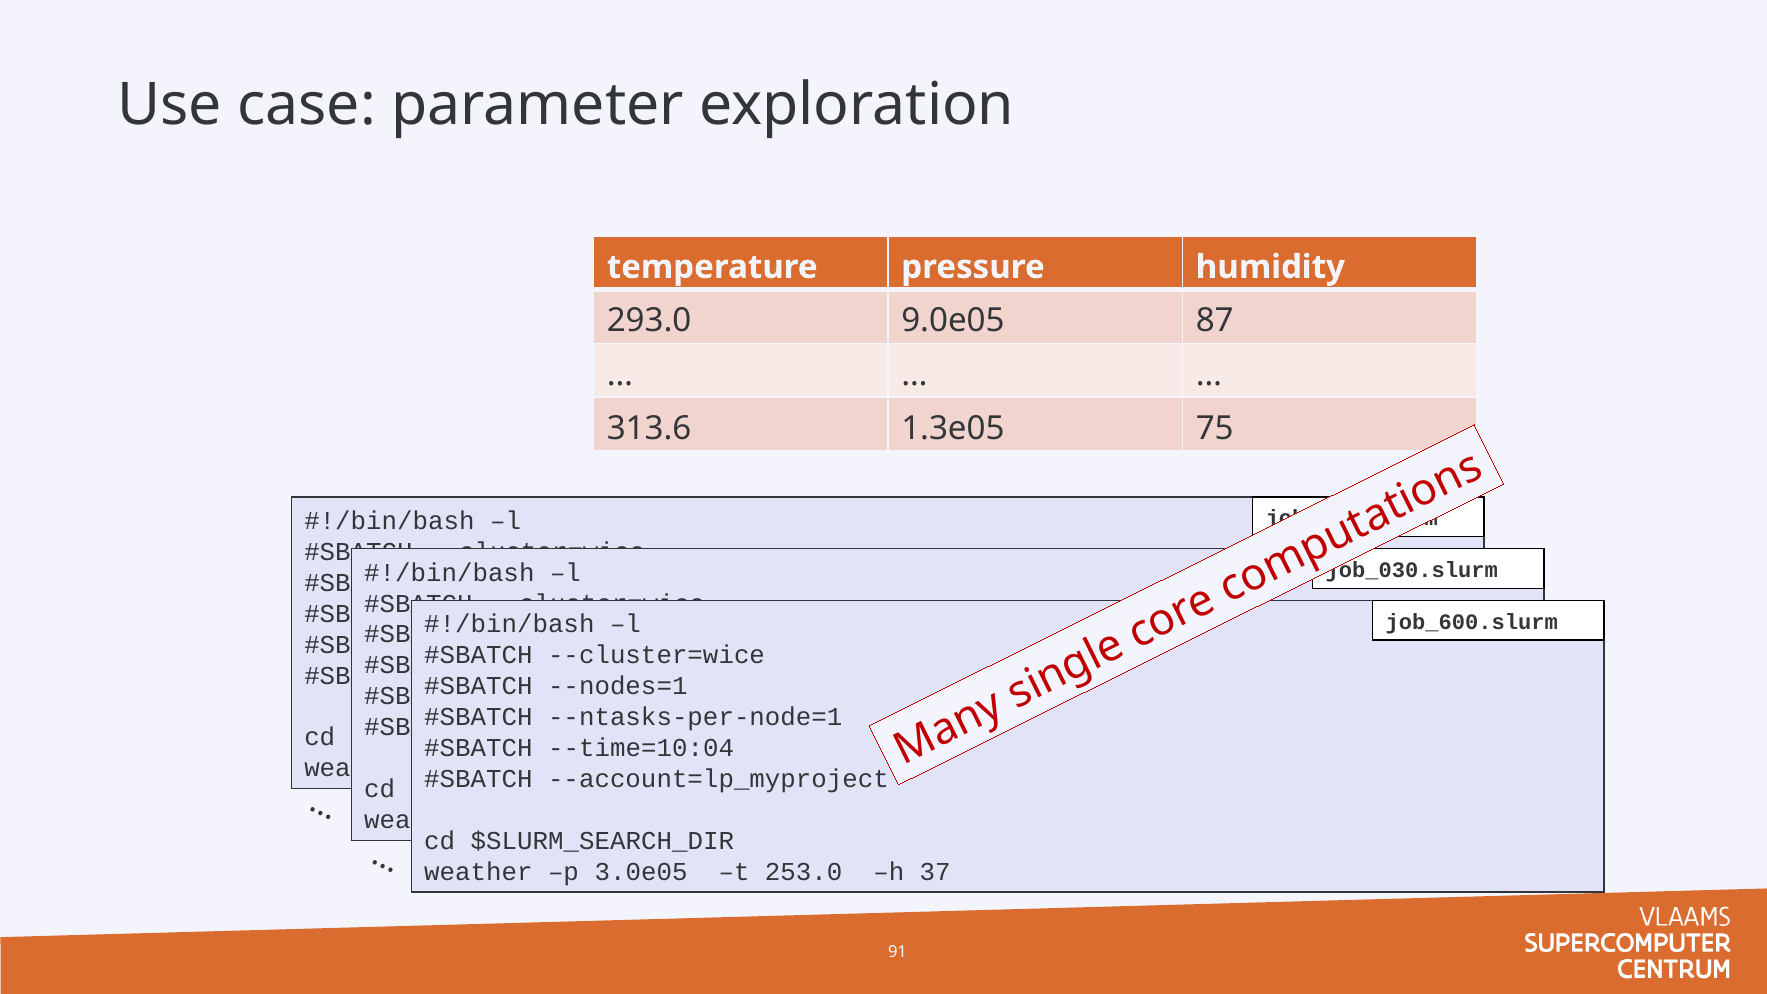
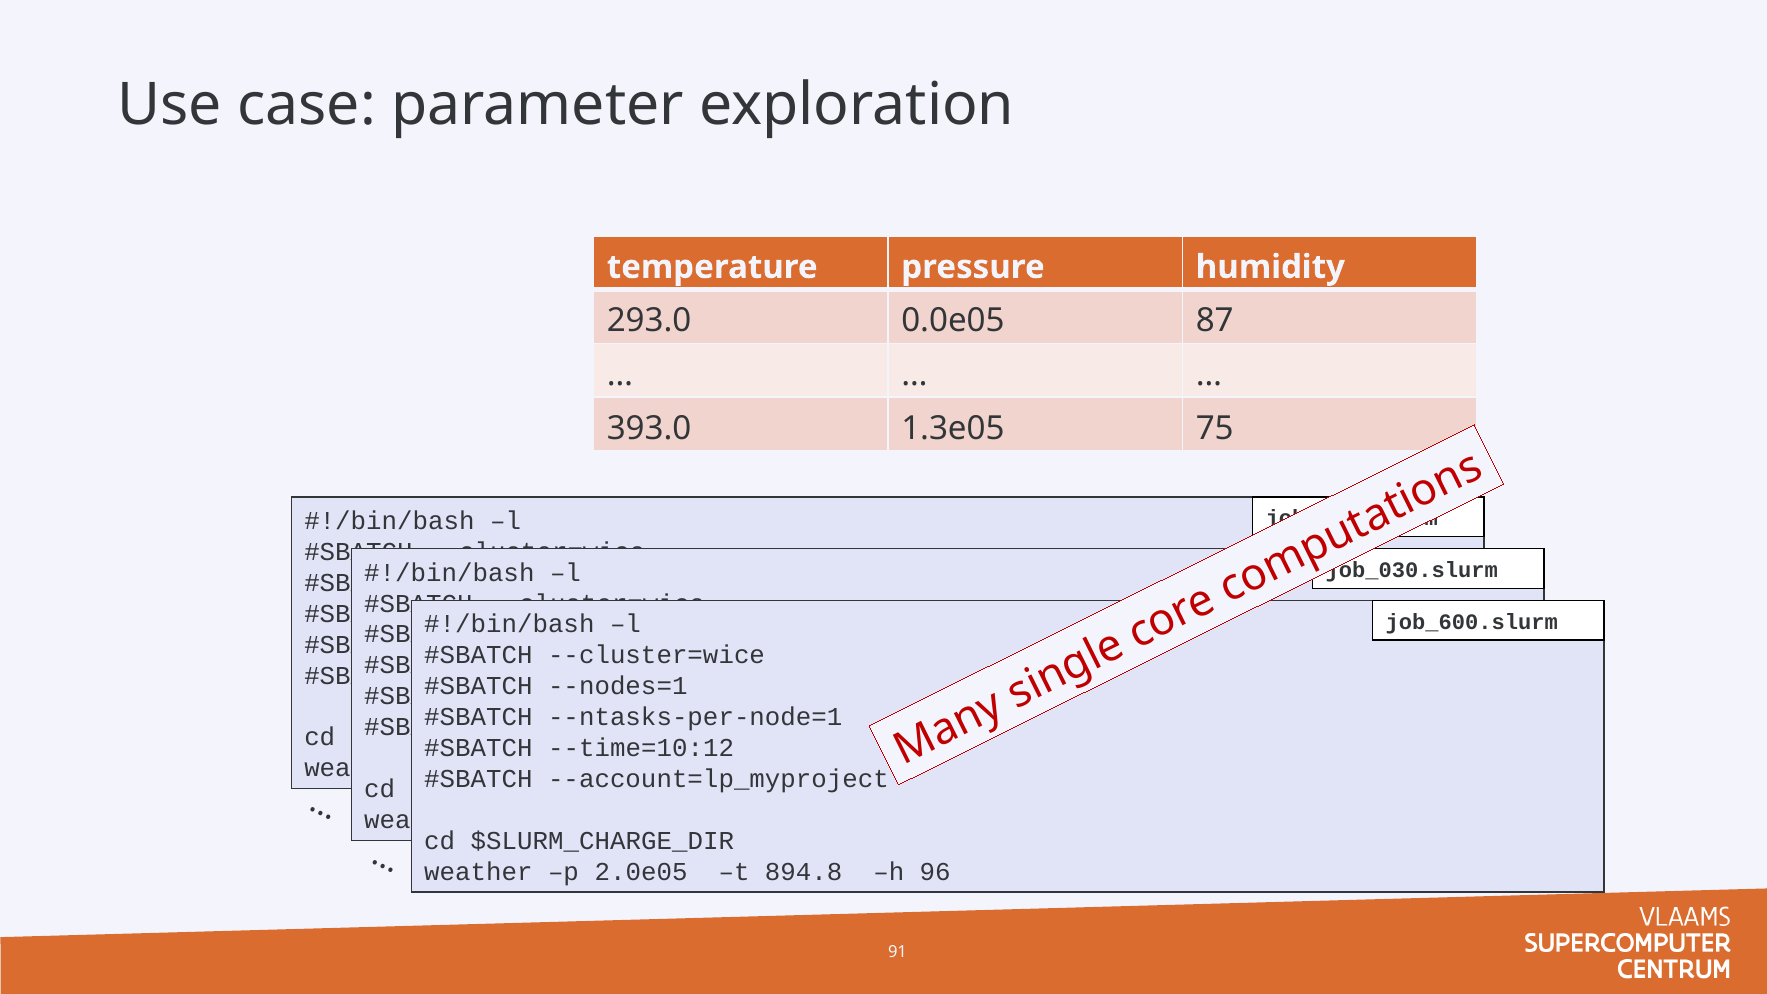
9.0e05: 9.0e05 -> 0.0e05
313.6: 313.6 -> 393.0
--time=10:04: --time=10:04 -> --time=10:12
$SLURM_SEARCH_DIR: $SLURM_SEARCH_DIR -> $SLURM_CHARGE_DIR
3.0e05: 3.0e05 -> 2.0e05
253.0: 253.0 -> 894.8
37: 37 -> 96
